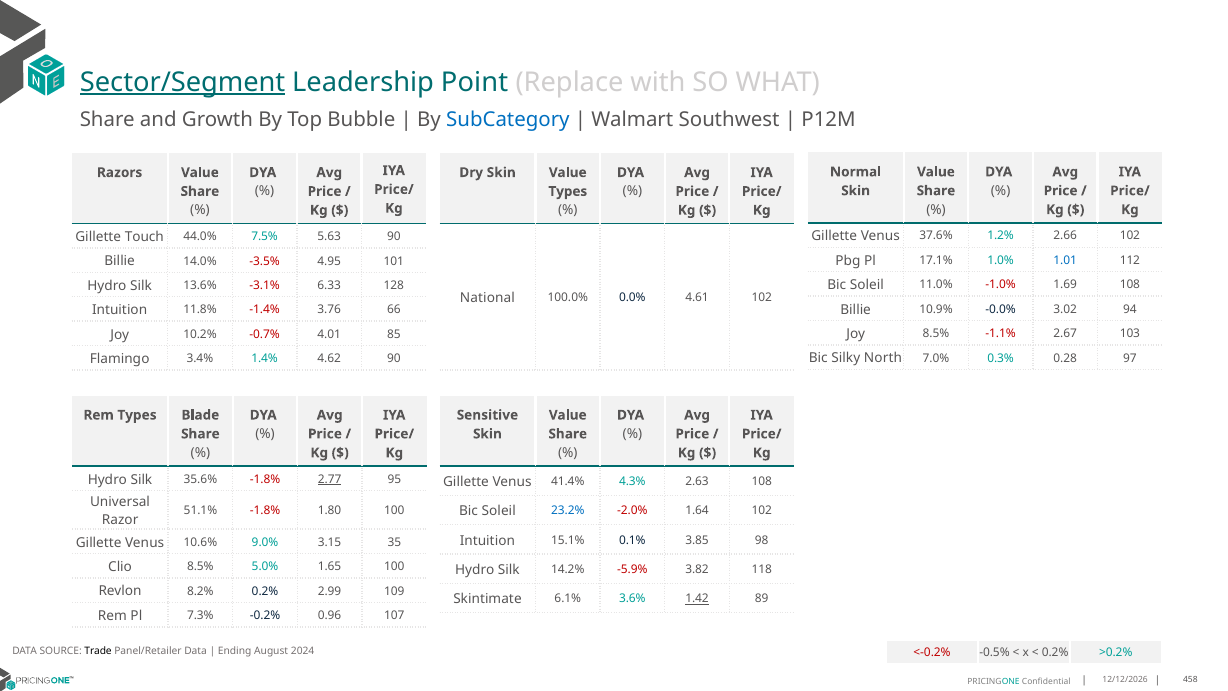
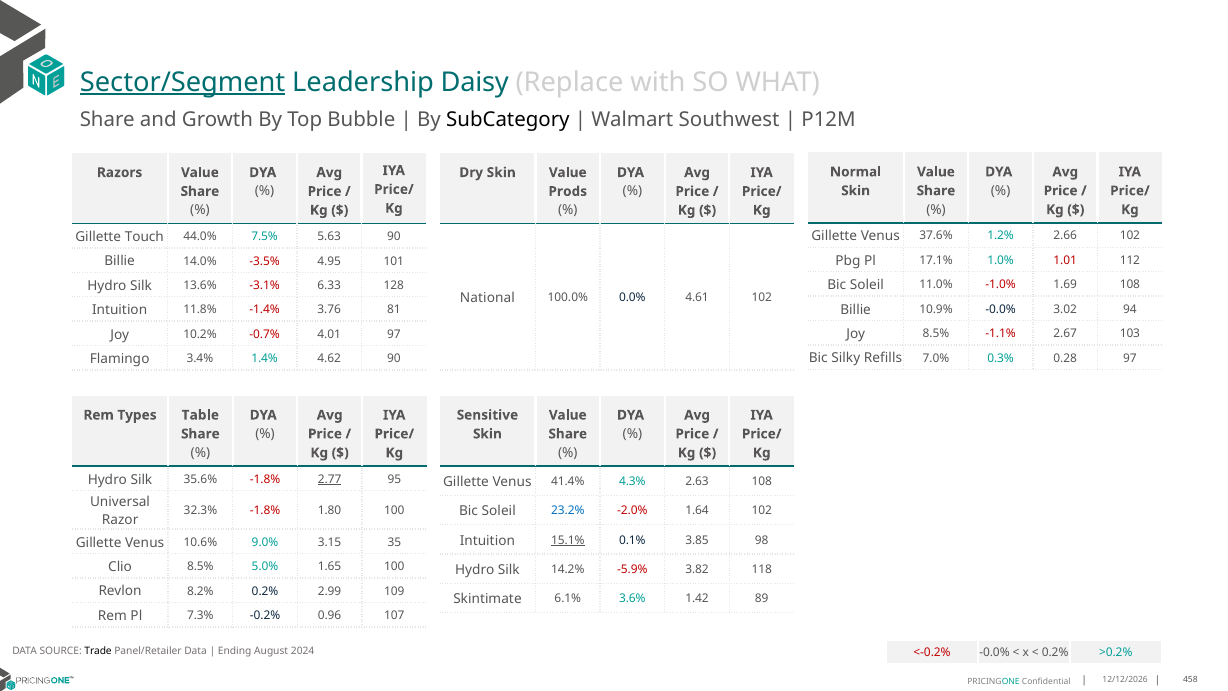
Point: Point -> Daisy
SubCategory colour: blue -> black
Types at (568, 191): Types -> Prods
1.01 colour: blue -> red
66: 66 -> 81
4.01 85: 85 -> 97
North: North -> Refills
Blade: Blade -> Table
51.1%: 51.1% -> 32.3%
15.1% underline: none -> present
1.42 underline: present -> none
<-0.2% -0.5%: -0.5% -> -0.0%
